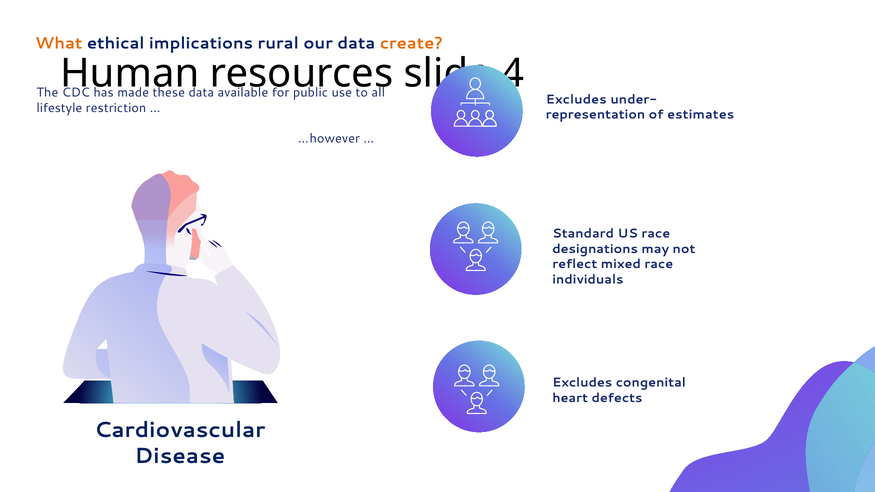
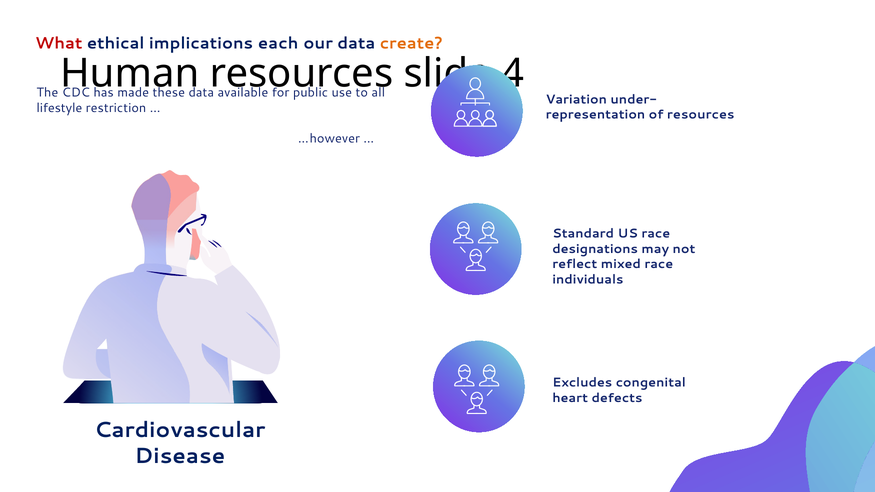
What colour: orange -> red
rural: rural -> each
Excludes at (576, 99): Excludes -> Variation
of estimates: estimates -> resources
